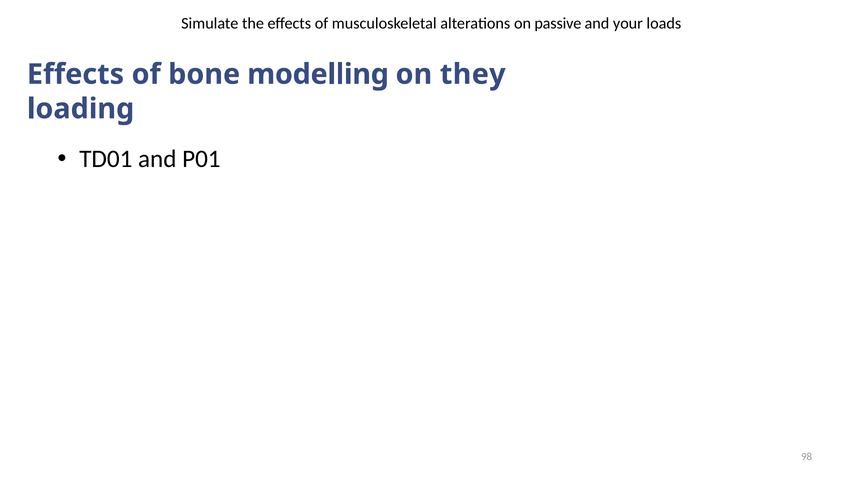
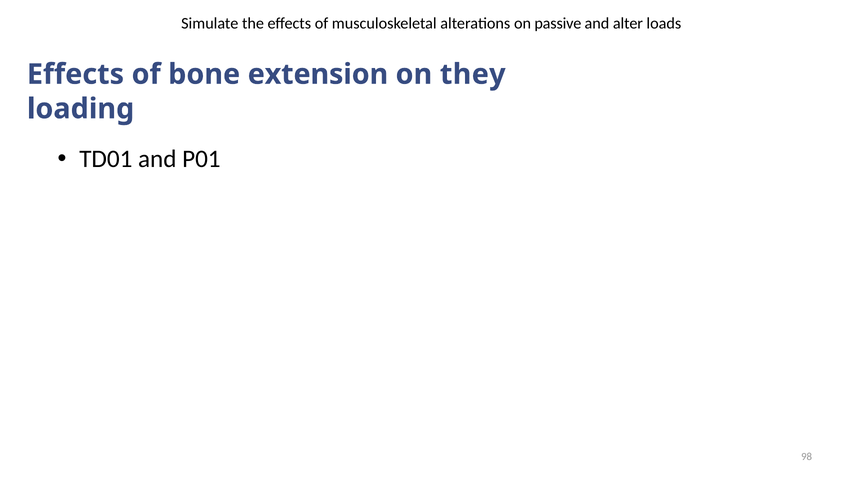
your: your -> alter
modelling: modelling -> extension
